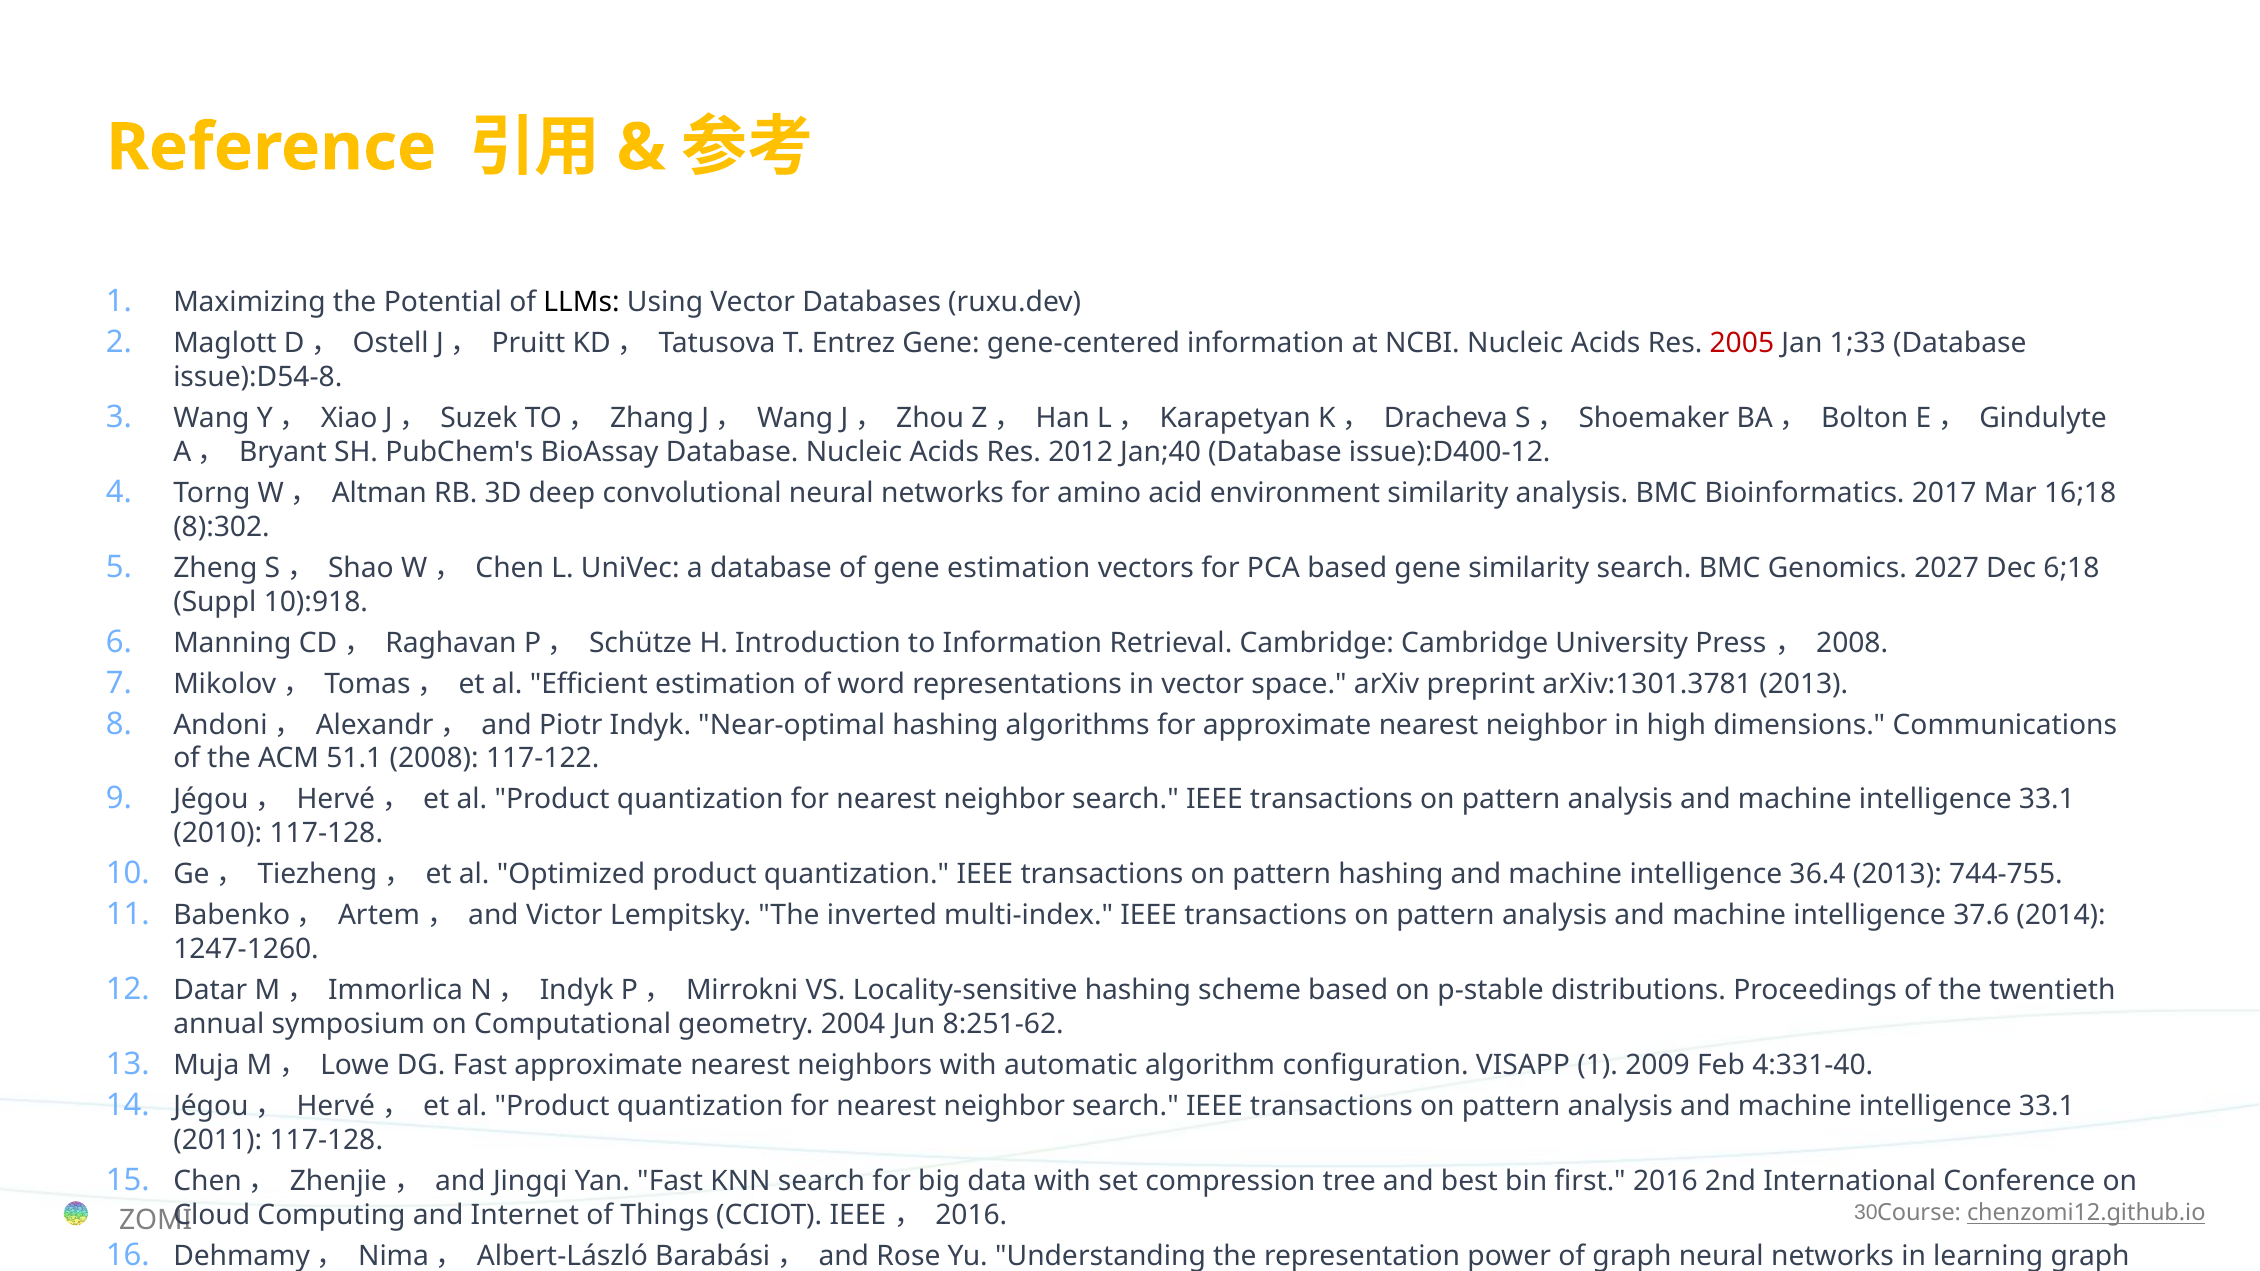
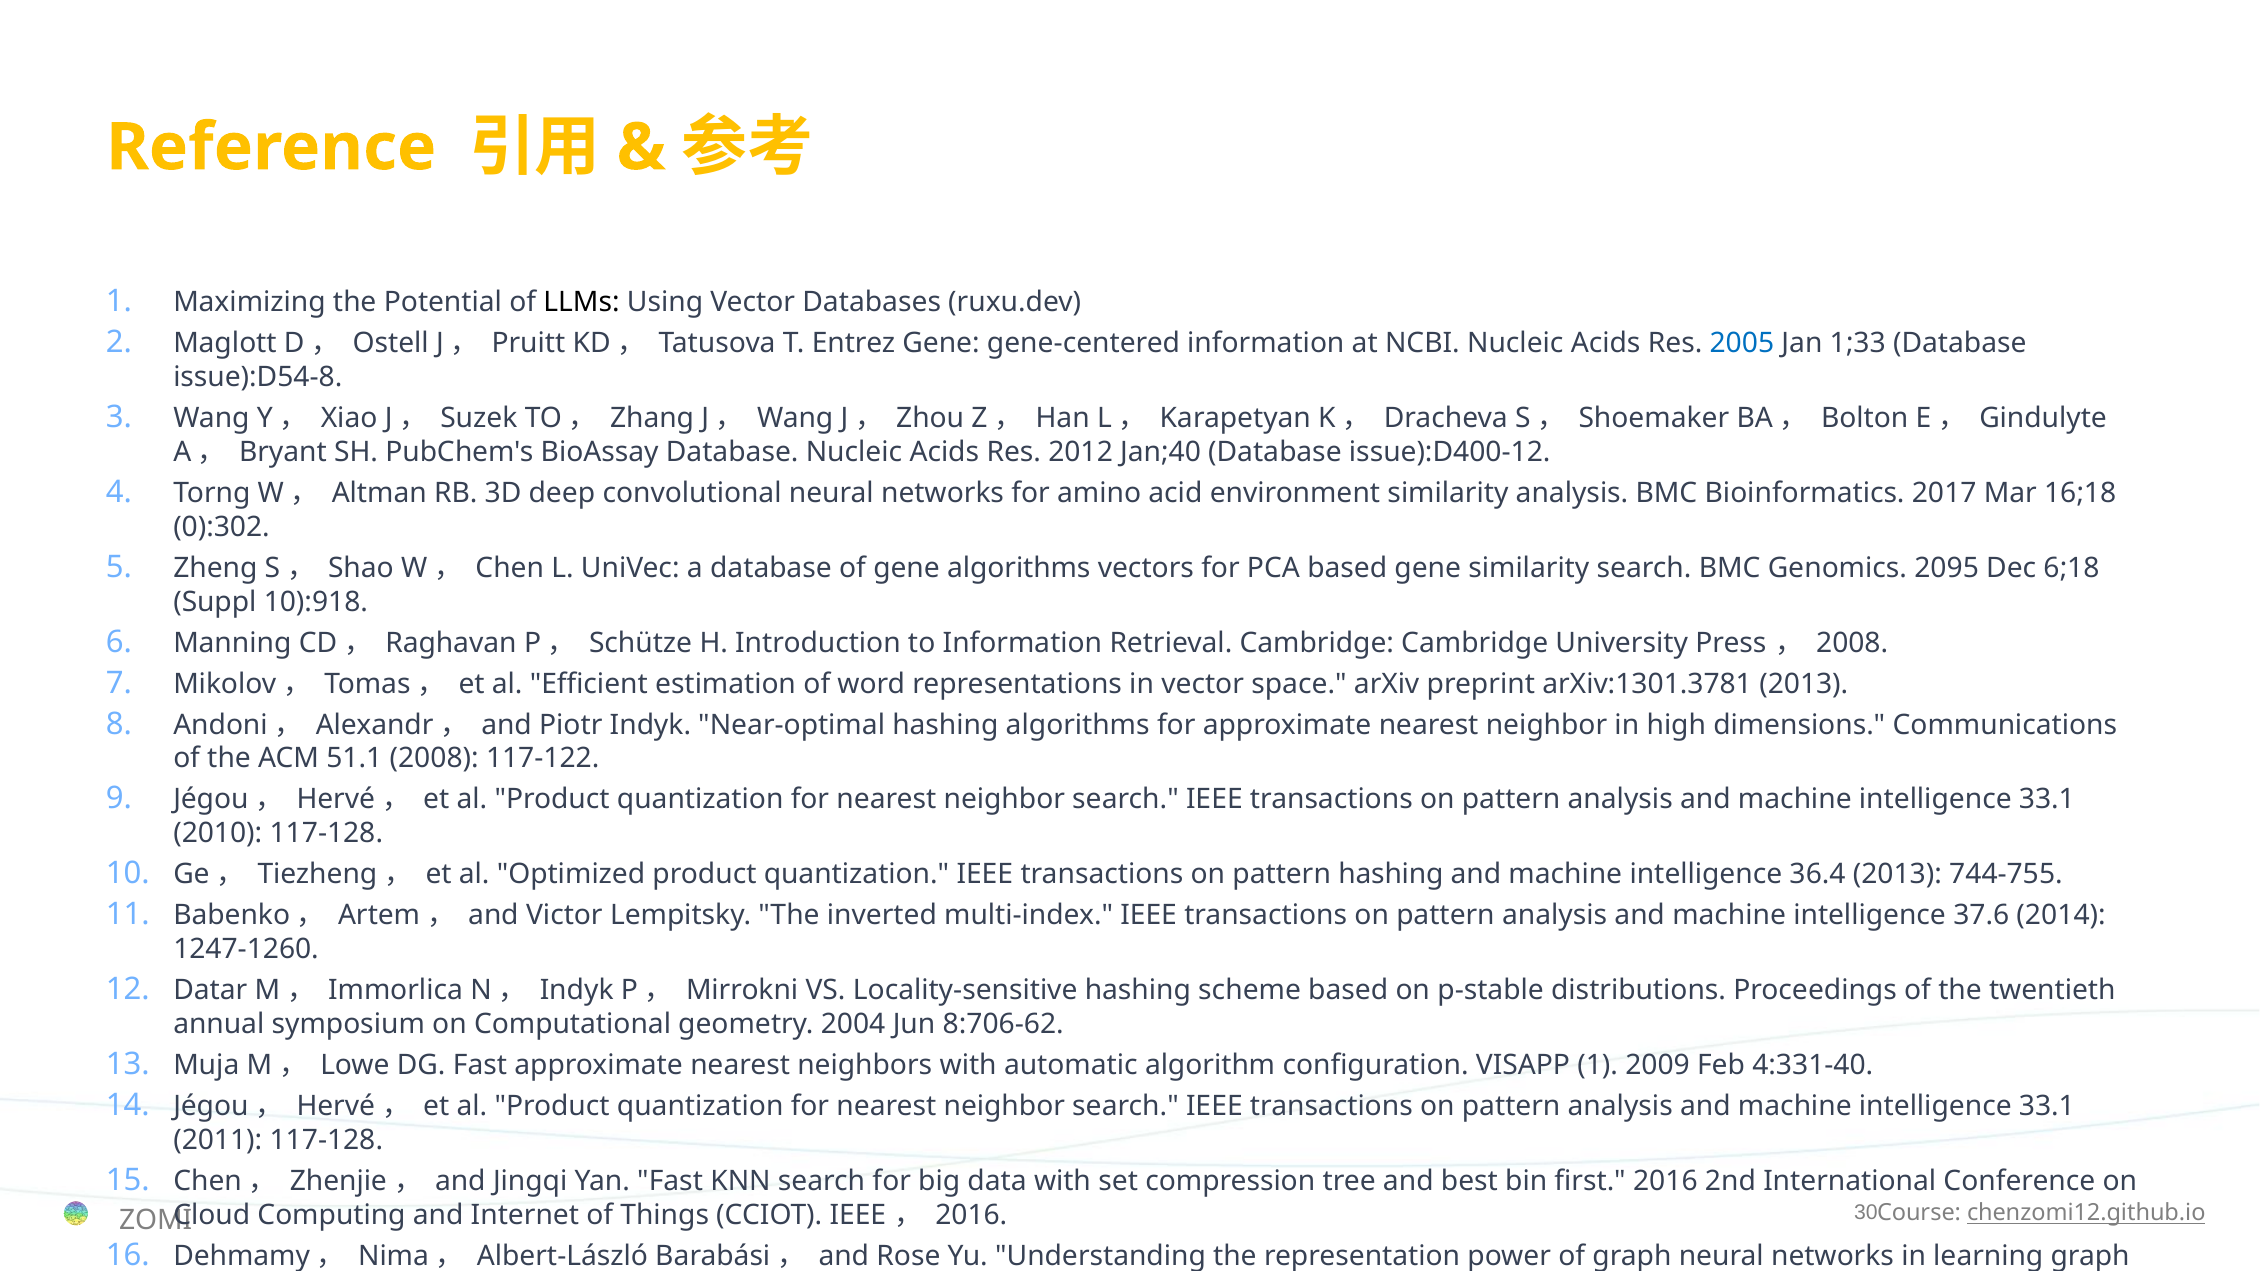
2005 colour: red -> blue
8):302: 8):302 -> 0):302
gene estimation: estimation -> algorithms
2027: 2027 -> 2095
8:251-62: 8:251-62 -> 8:706-62
